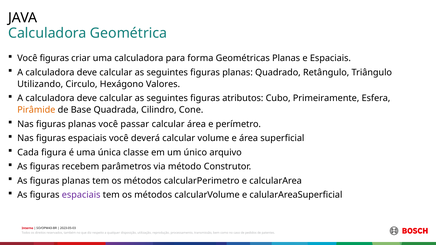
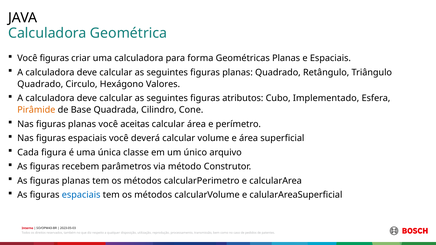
Utilizando at (40, 84): Utilizando -> Quadrado
Primeiramente: Primeiramente -> Implementado
passar: passar -> aceitas
espaciais at (81, 195) colour: purple -> blue
